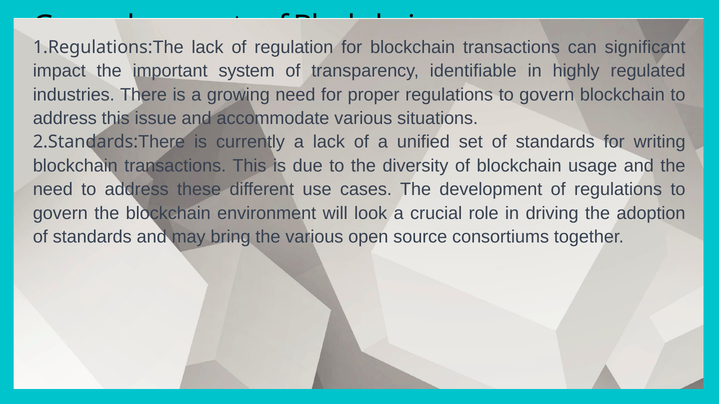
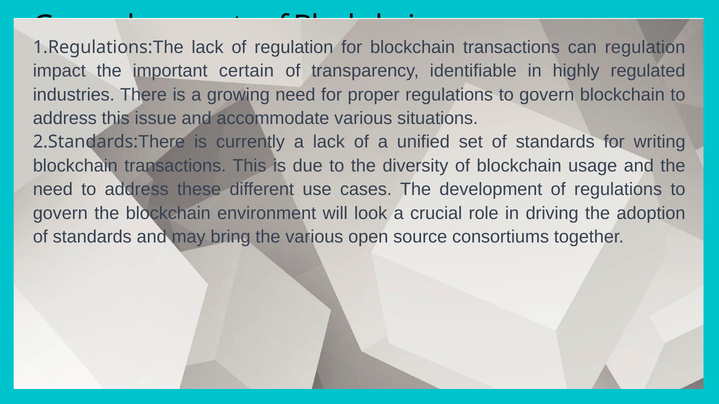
can significant: significant -> regulation
system: system -> certain
